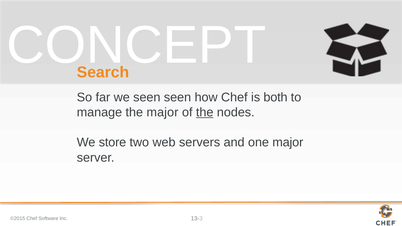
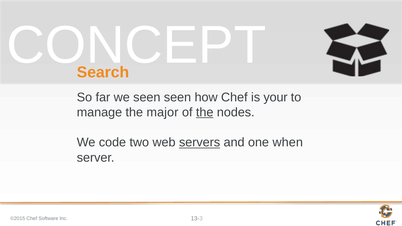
both: both -> your
store: store -> code
servers underline: none -> present
one major: major -> when
